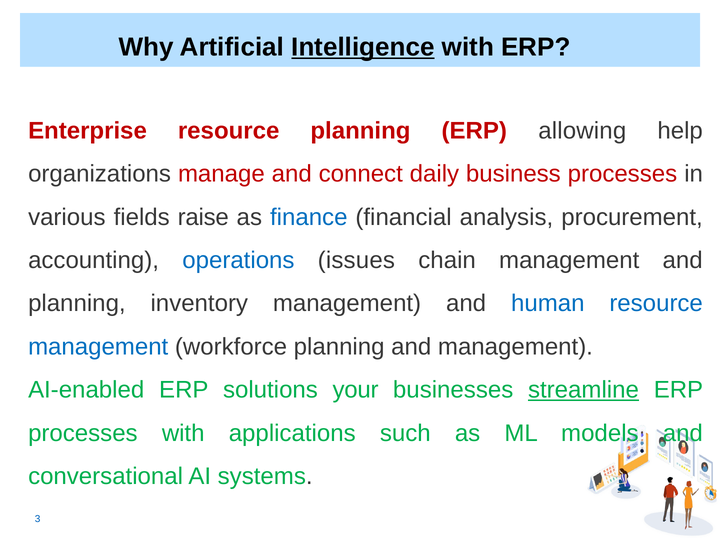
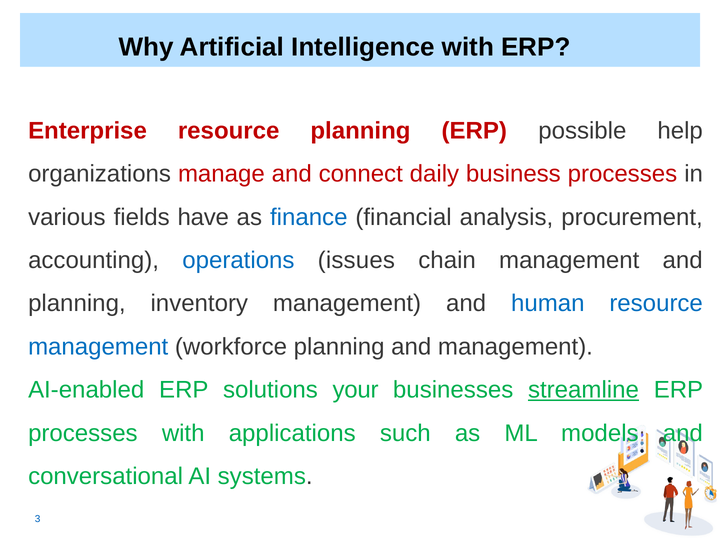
Intelligence underline: present -> none
allowing: allowing -> possible
raise: raise -> have
